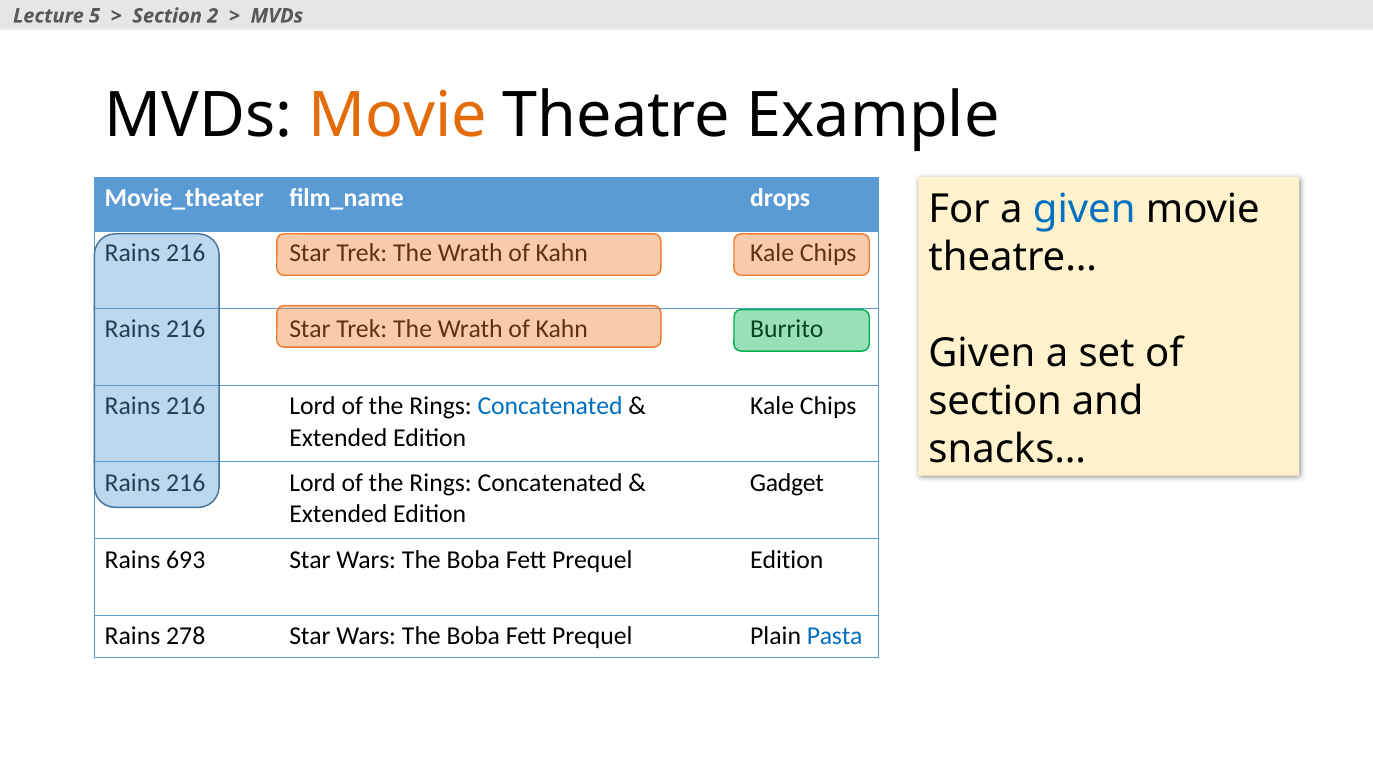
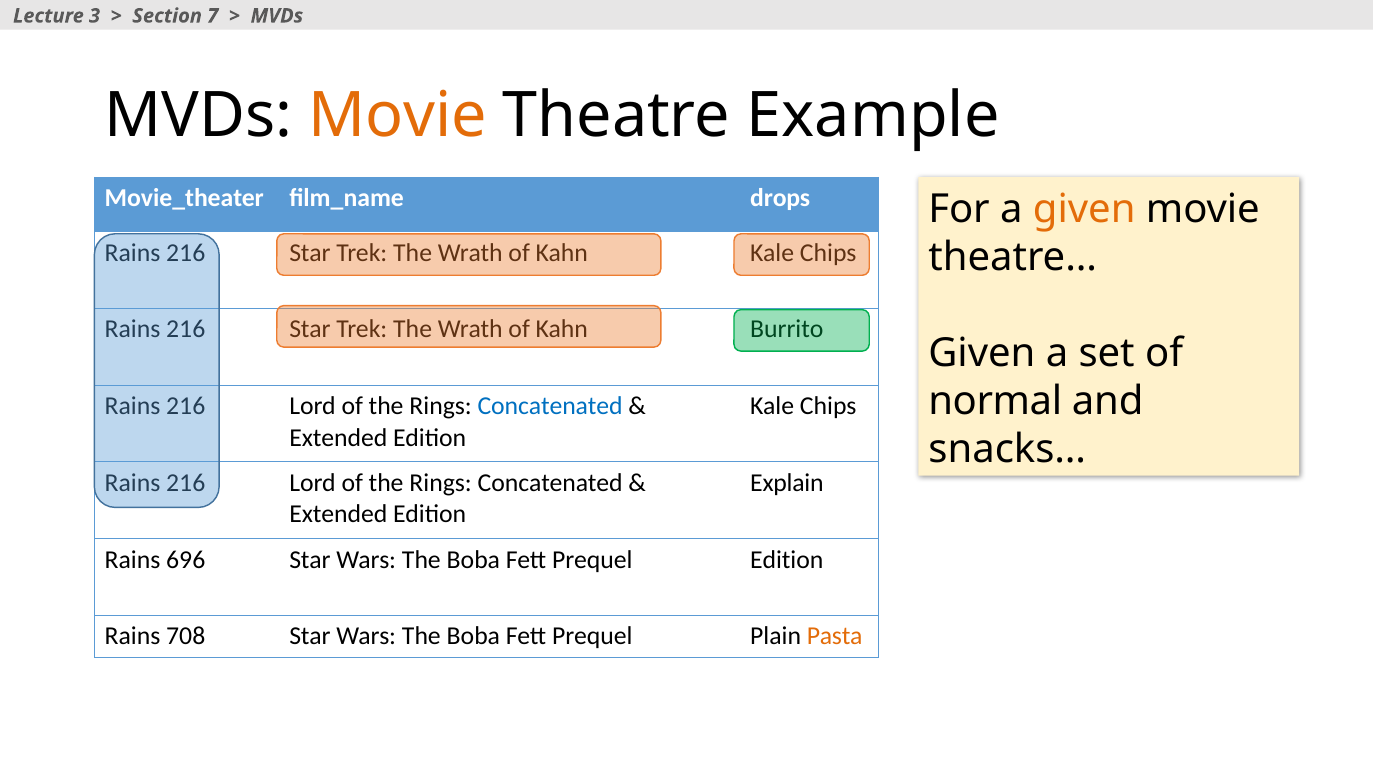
5: 5 -> 3
2: 2 -> 7
given at (1084, 209) colour: blue -> orange
section at (995, 401): section -> normal
Gadget: Gadget -> Explain
693: 693 -> 696
278: 278 -> 708
Pasta colour: blue -> orange
